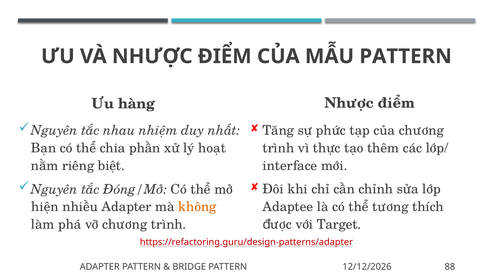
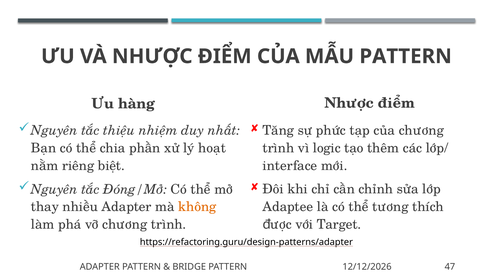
nhau: nhau -> thiệu
thực: thực -> logic
hiện: hiện -> thay
https://refactoring.guru/design-patterns/adapter colour: red -> black
88: 88 -> 47
